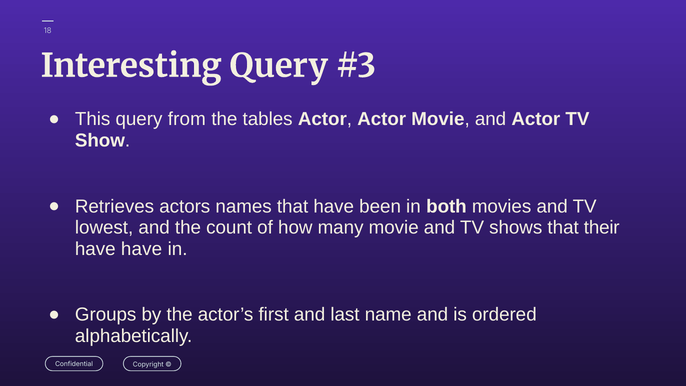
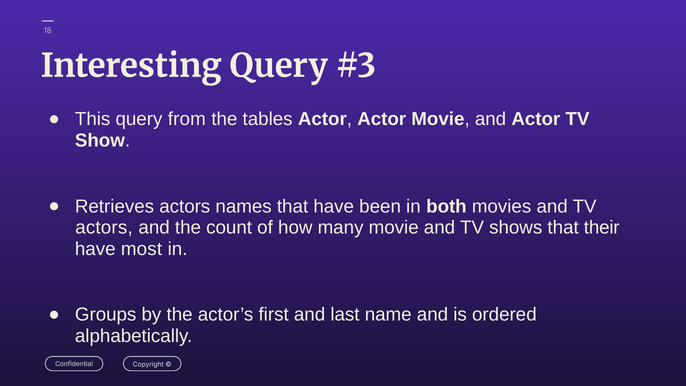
lowest at (104, 228): lowest -> actors
have have: have -> most
